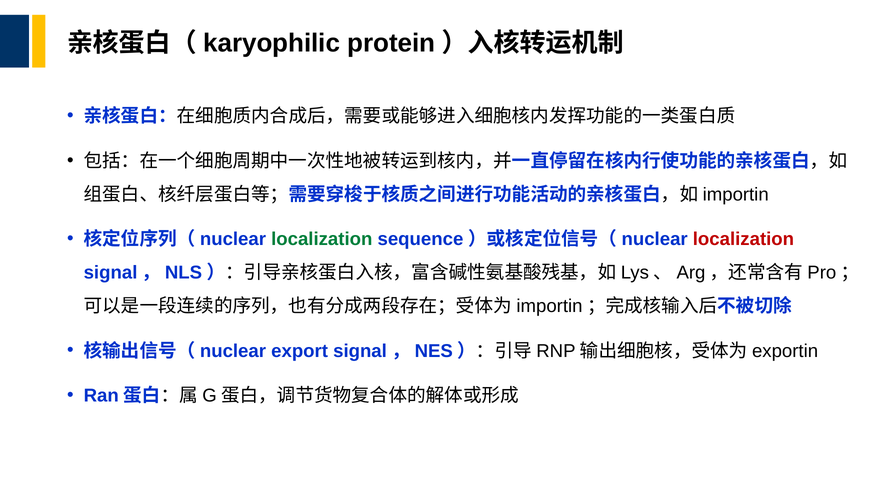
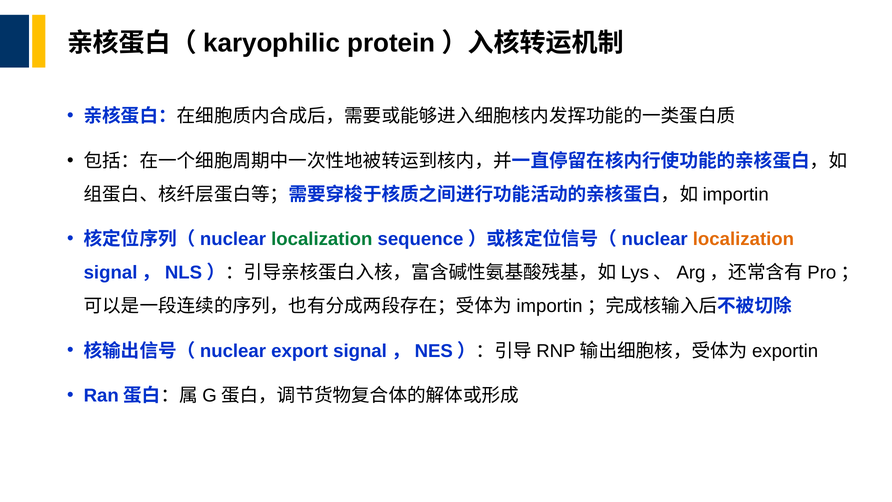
localization at (743, 239) colour: red -> orange
